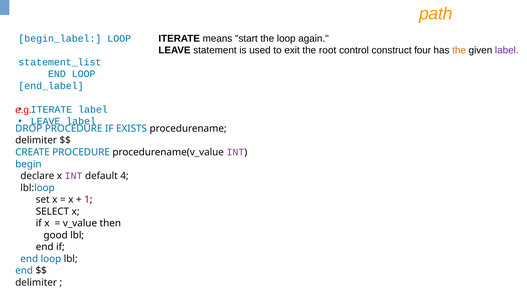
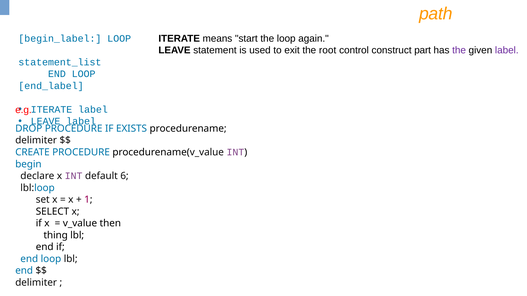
four: four -> part
the at (459, 50) colour: orange -> purple
4: 4 -> 6
good: good -> thing
